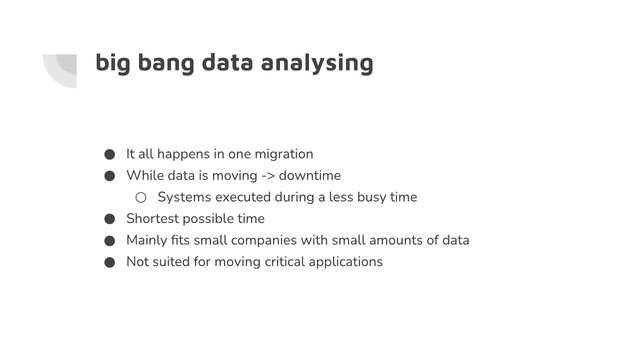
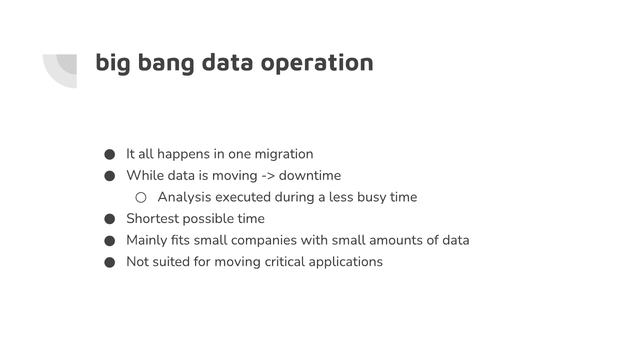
analysing: analysing -> operation
Systems: Systems -> Analysis
